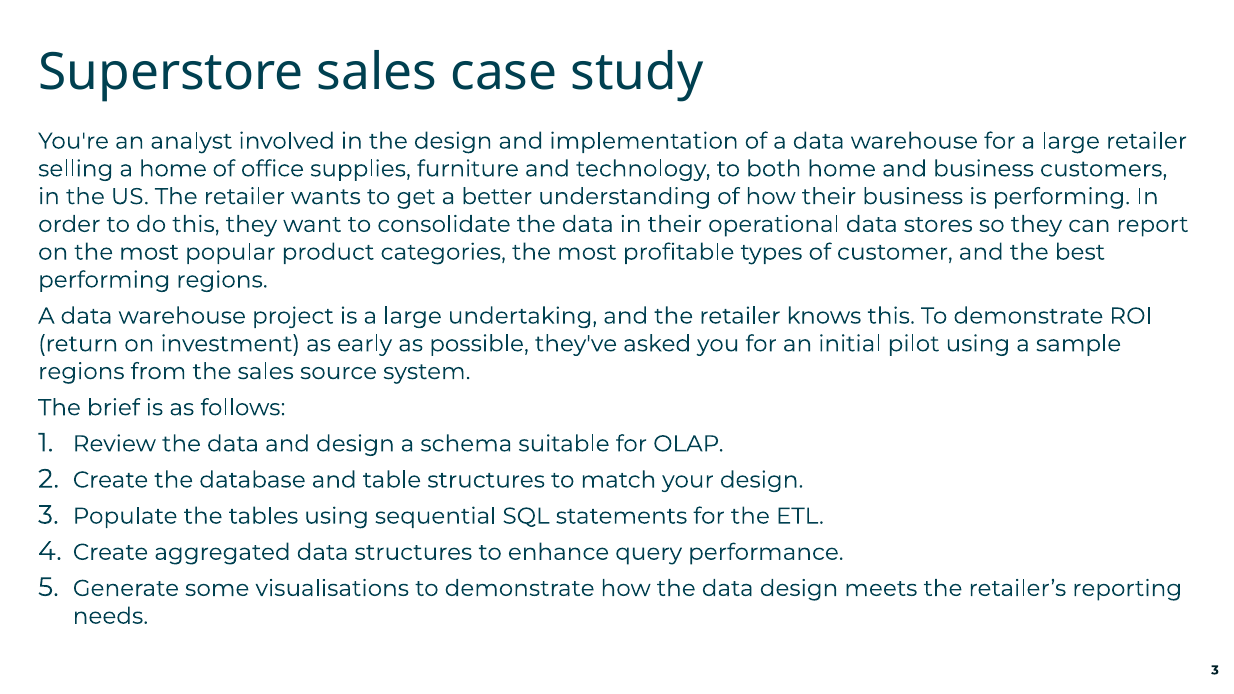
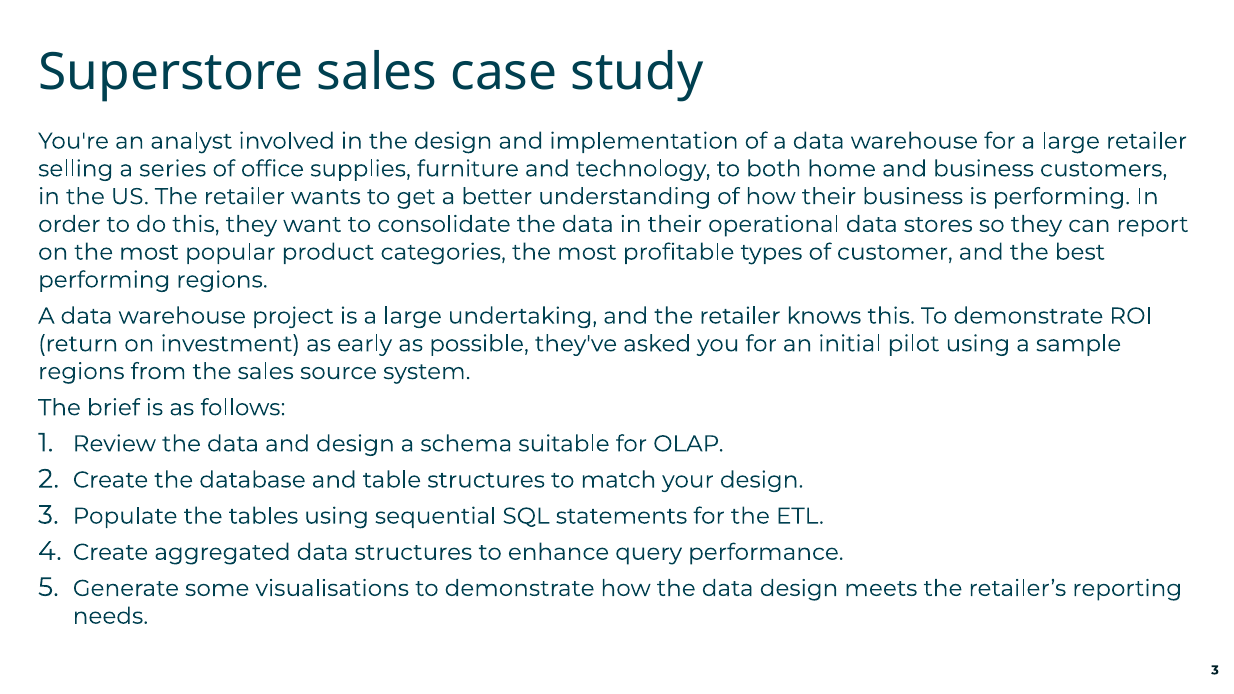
a home: home -> series
